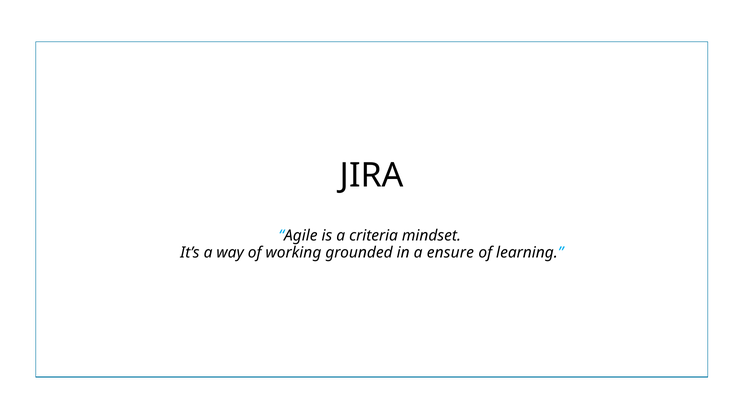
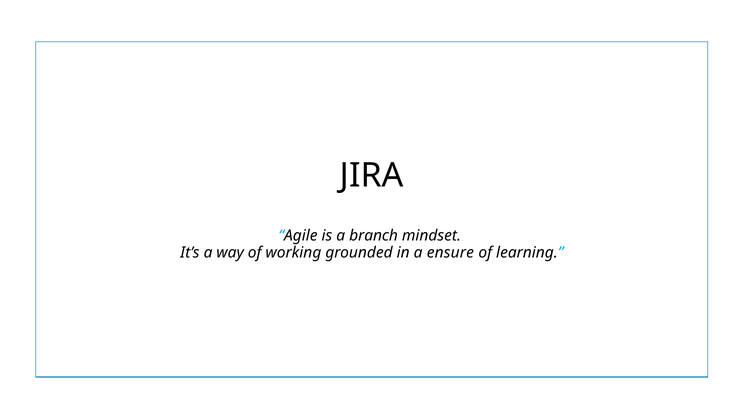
criteria: criteria -> branch
